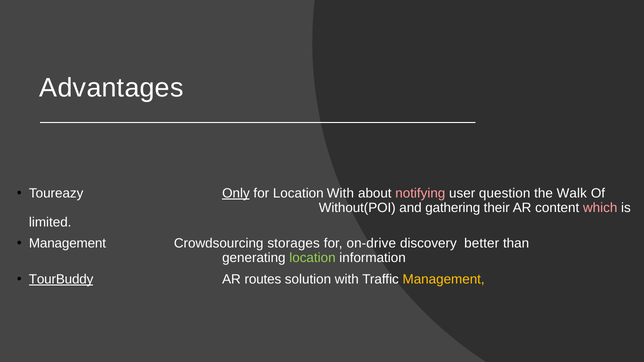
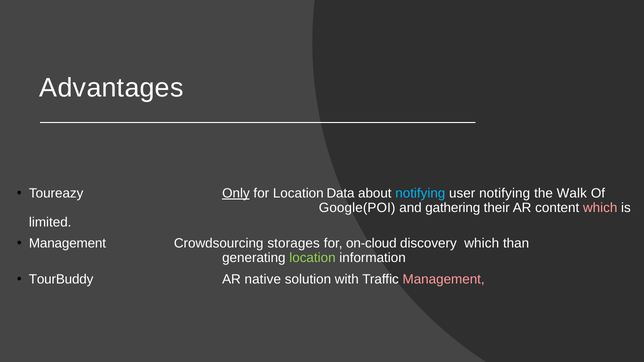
Location With: With -> Data
notifying at (420, 193) colour: pink -> light blue
user question: question -> notifying
Without(POI: Without(POI -> Google(POI
on-drive: on-drive -> on-cloud
discovery better: better -> which
TourBuddy underline: present -> none
routes: routes -> native
Management at (444, 279) colour: yellow -> pink
